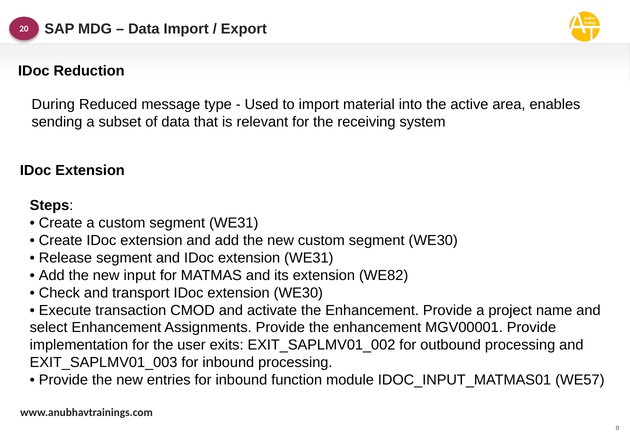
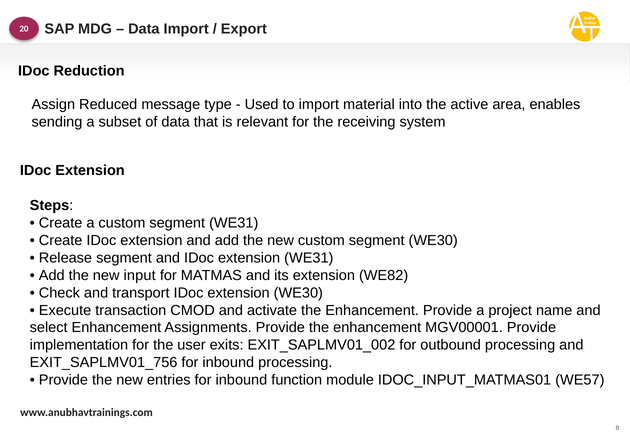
During: During -> Assign
EXIT_SAPLMV01_003: EXIT_SAPLMV01_003 -> EXIT_SAPLMV01_756
